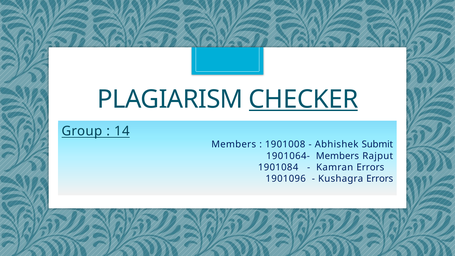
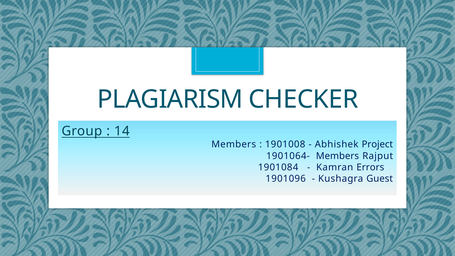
CHECKER underline: present -> none
Submit: Submit -> Project
Kushagra Errors: Errors -> Guest
